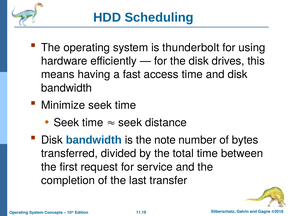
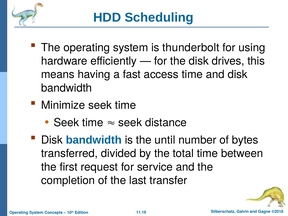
note: note -> until
